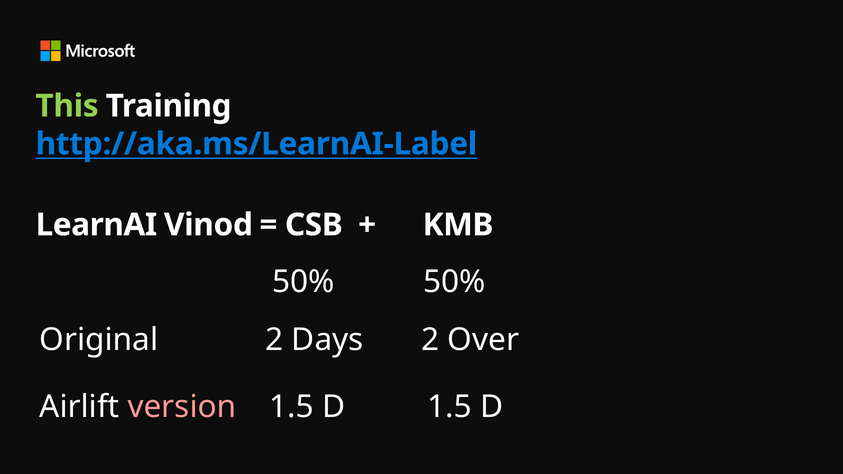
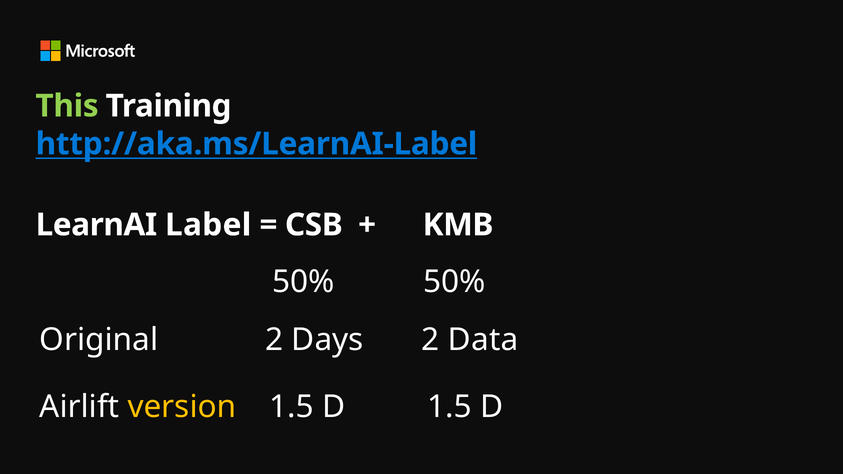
Vinod: Vinod -> Label
Over: Over -> Data
version colour: pink -> yellow
